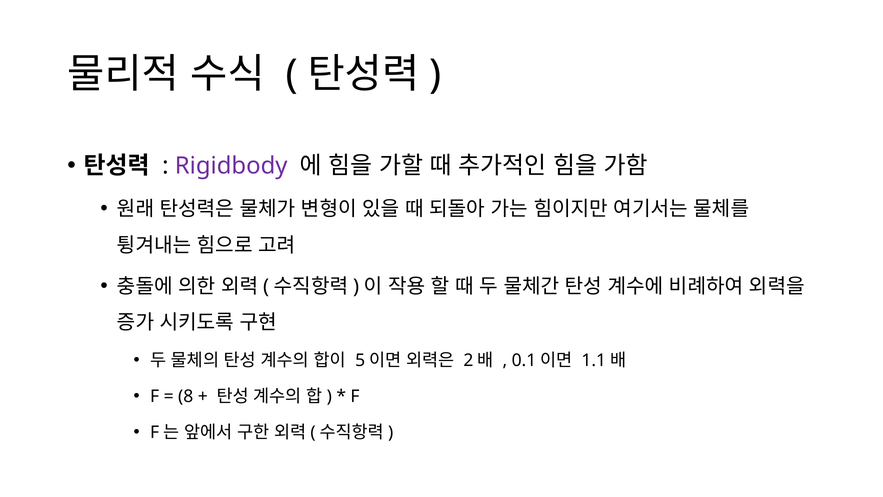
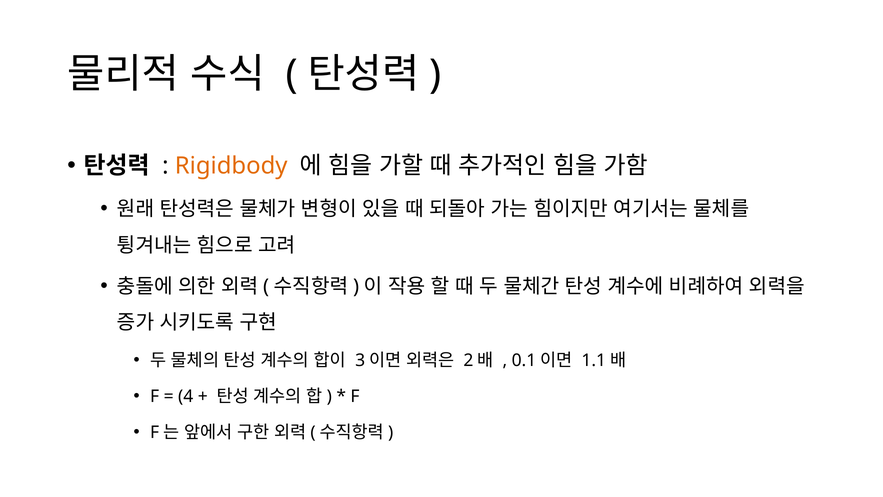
Rigidbody colour: purple -> orange
5: 5 -> 3
8: 8 -> 4
